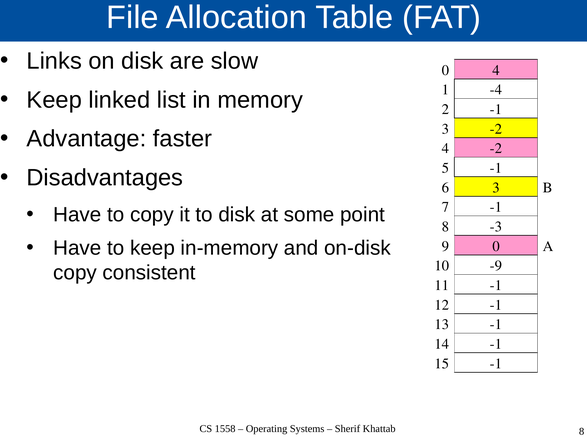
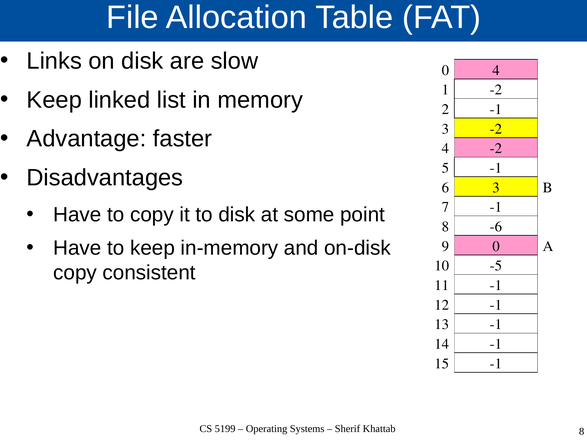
-4 at (496, 90): -4 -> -2
-3: -3 -> -6
-9: -9 -> -5
1558: 1558 -> 5199
